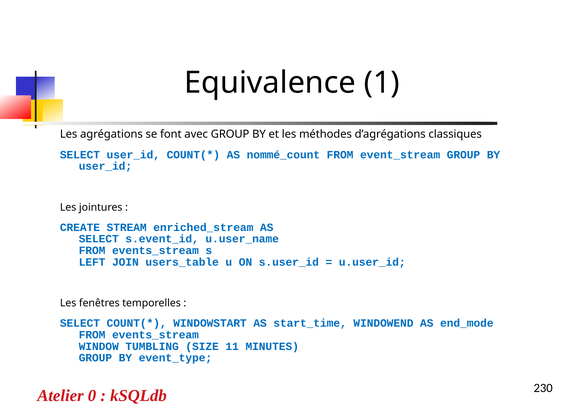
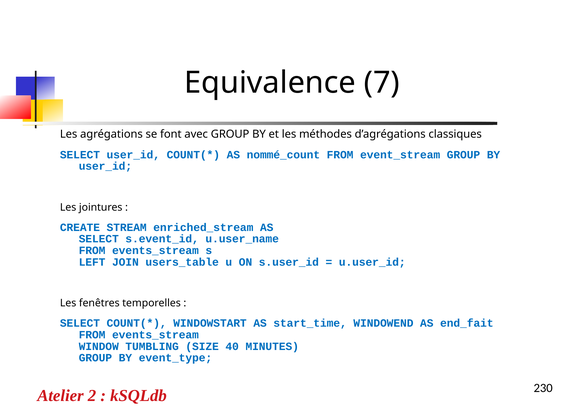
1: 1 -> 7
end_mode: end_mode -> end_fait
11: 11 -> 40
0: 0 -> 2
